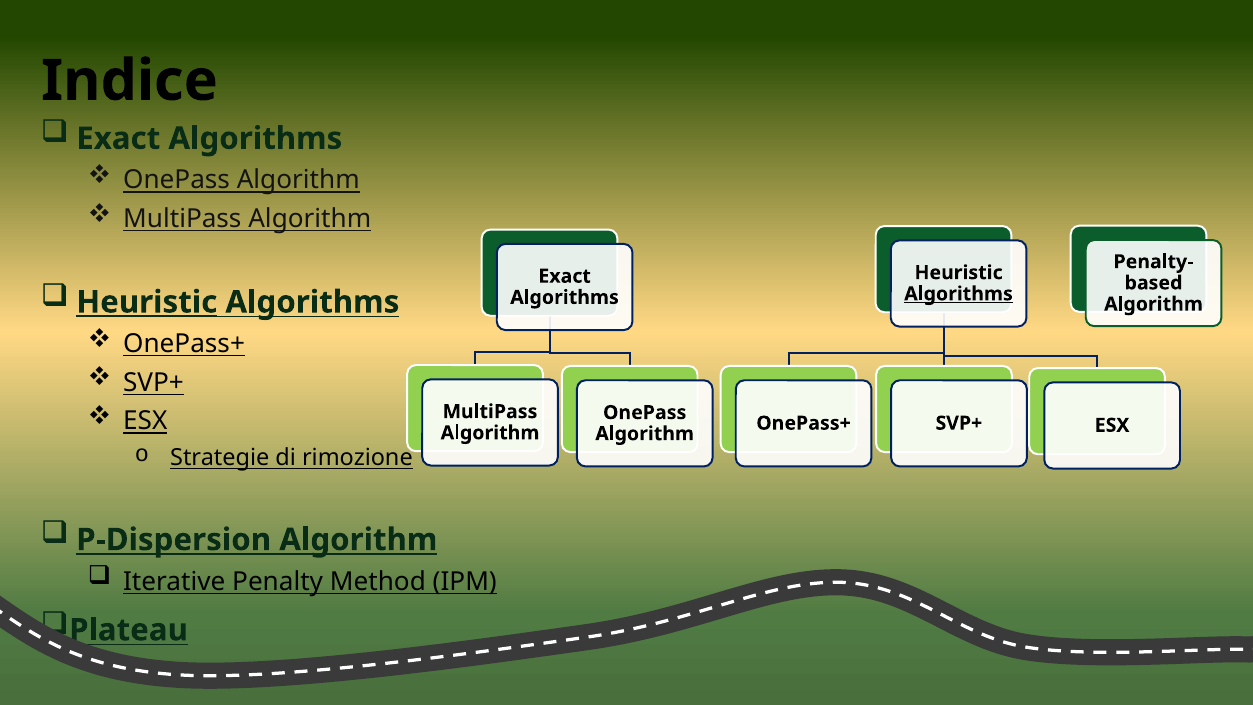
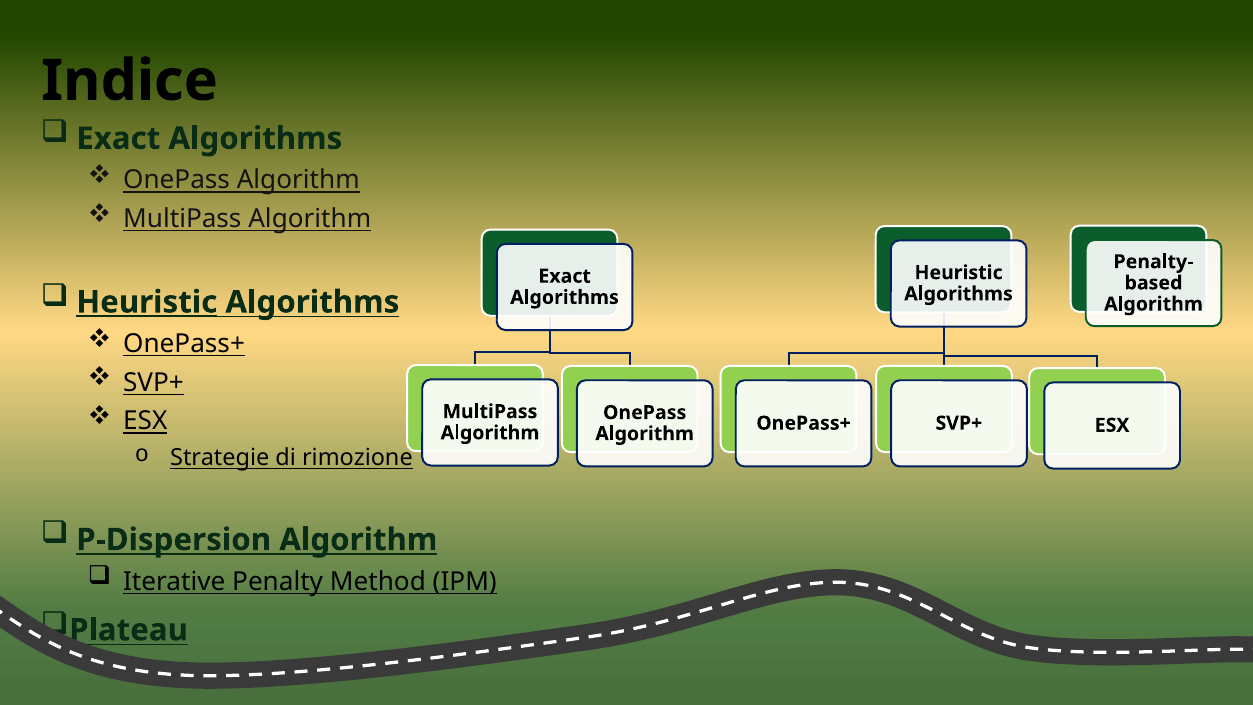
Algorithms at (959, 294) underline: present -> none
